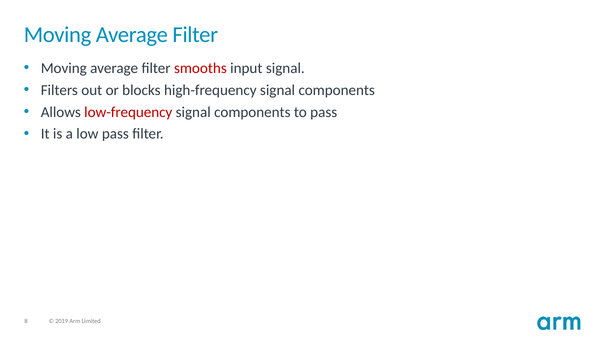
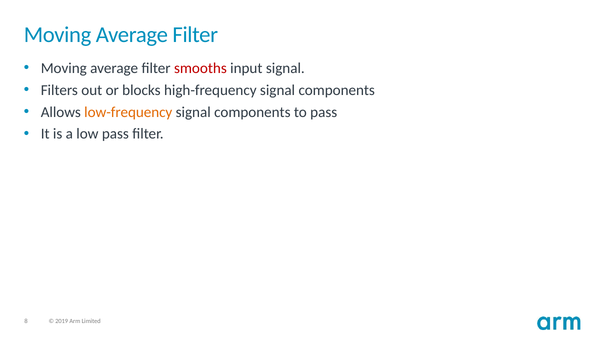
low-frequency colour: red -> orange
